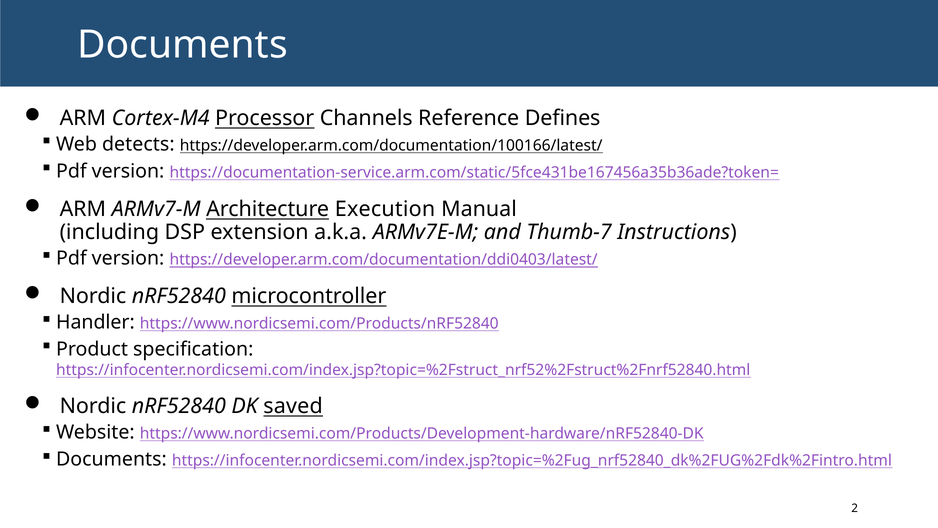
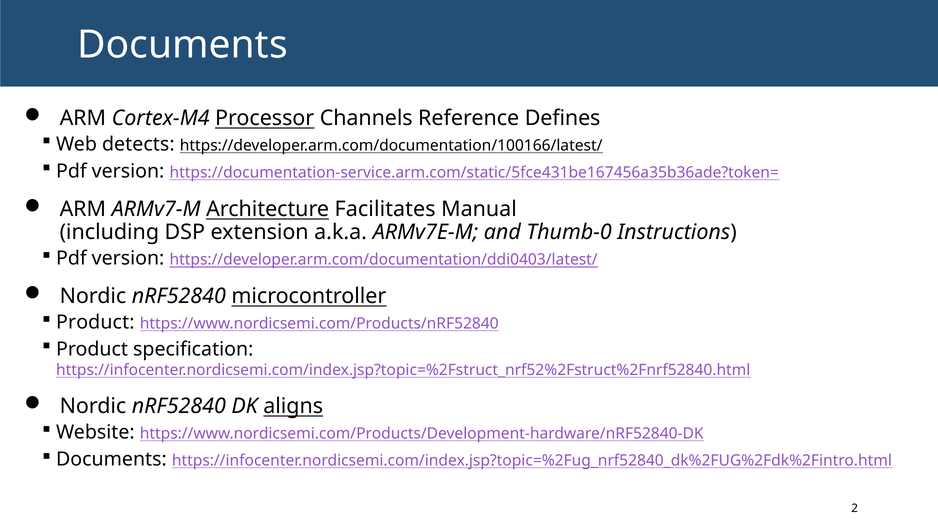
Execution: Execution -> Facilitates
Thumb-7: Thumb-7 -> Thumb-0
Handler at (95, 322): Handler -> Product
saved: saved -> aligns
